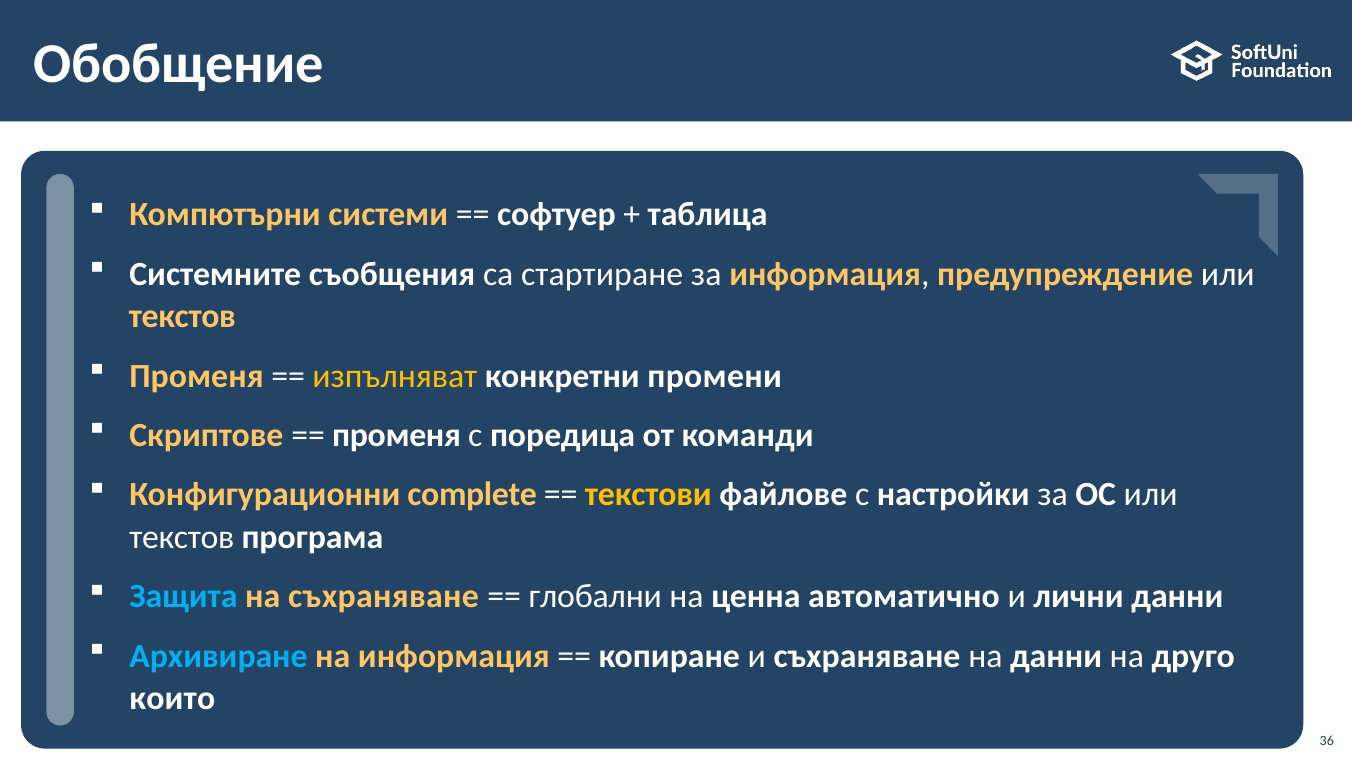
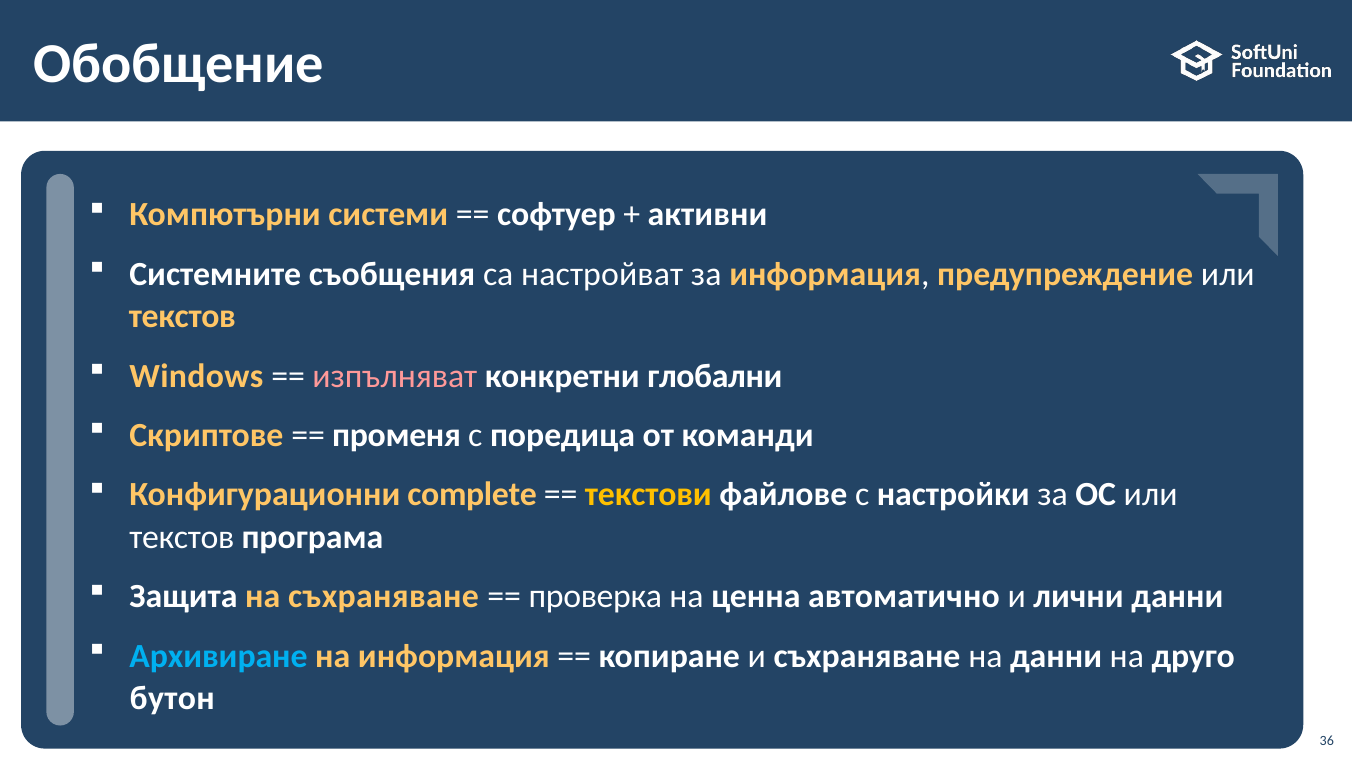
таблица: таблица -> активни
стартиране: стартиране -> настройват
Променя at (196, 376): Променя -> Windows
изпълняват colour: yellow -> pink
промени: промени -> глобални
Защита colour: light blue -> white
глобални: глобални -> проверка
които: които -> бутон
